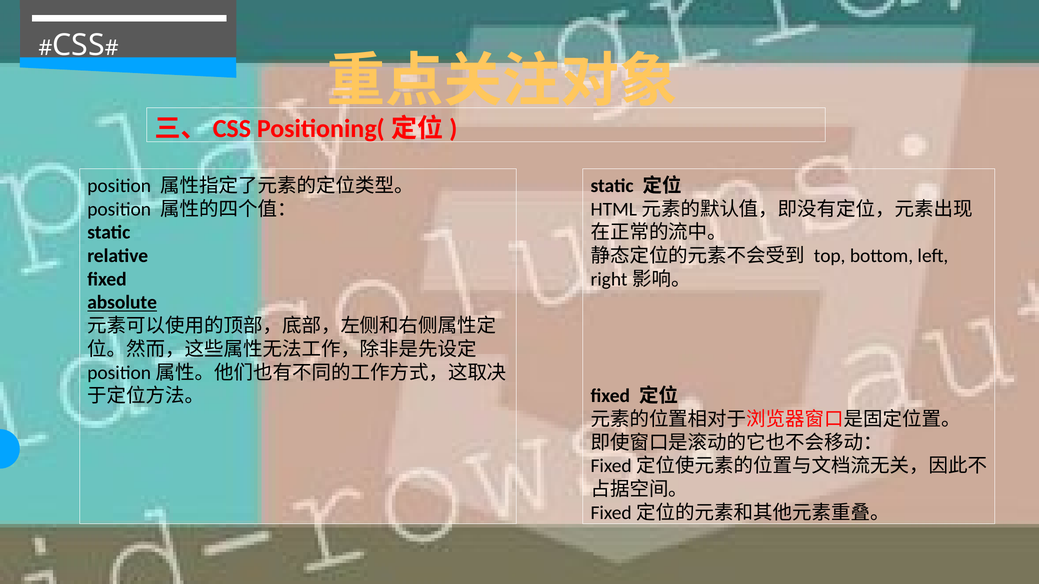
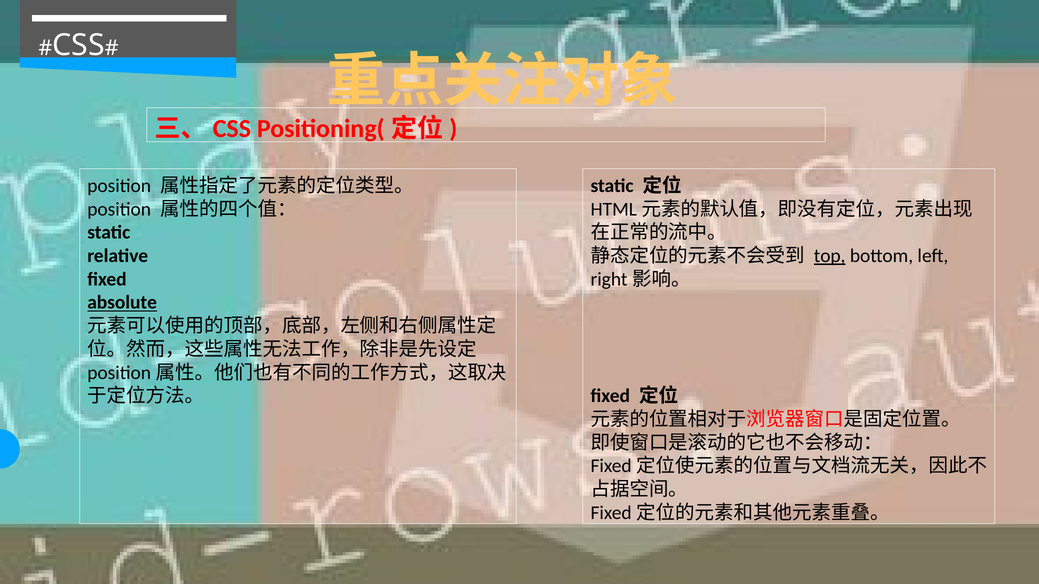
top underline: none -> present
